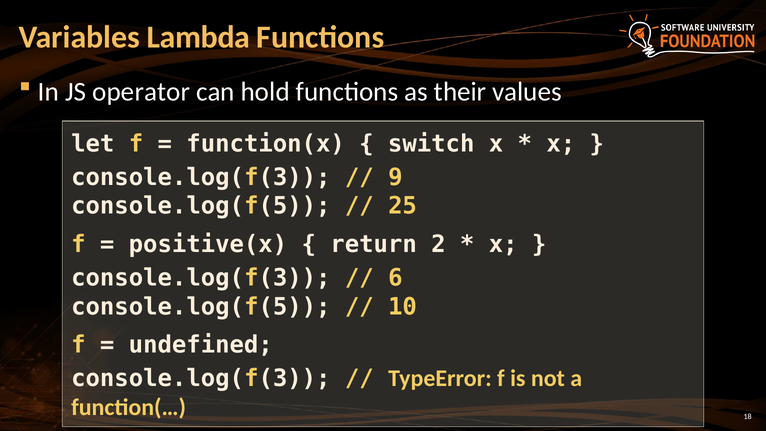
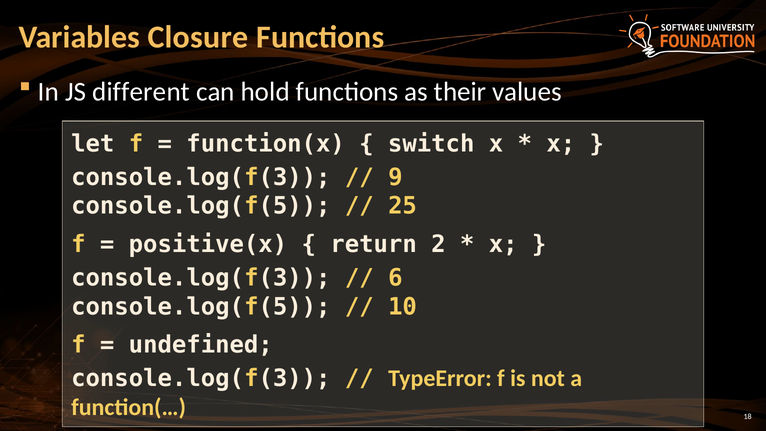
Lambda: Lambda -> Closure
operator: operator -> different
